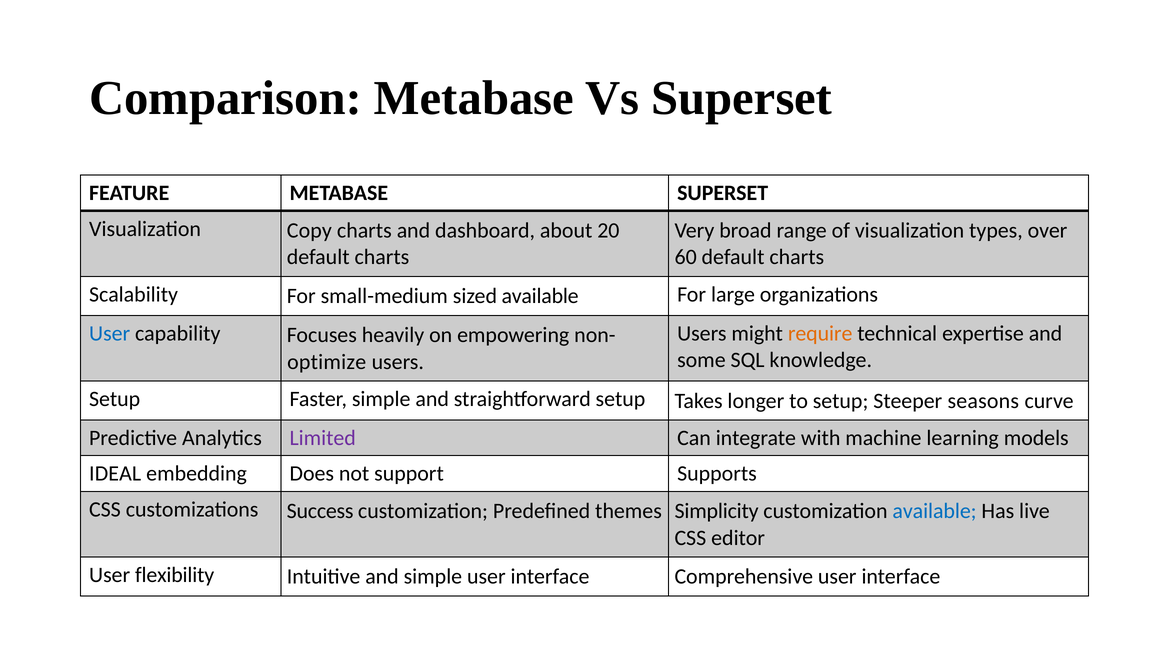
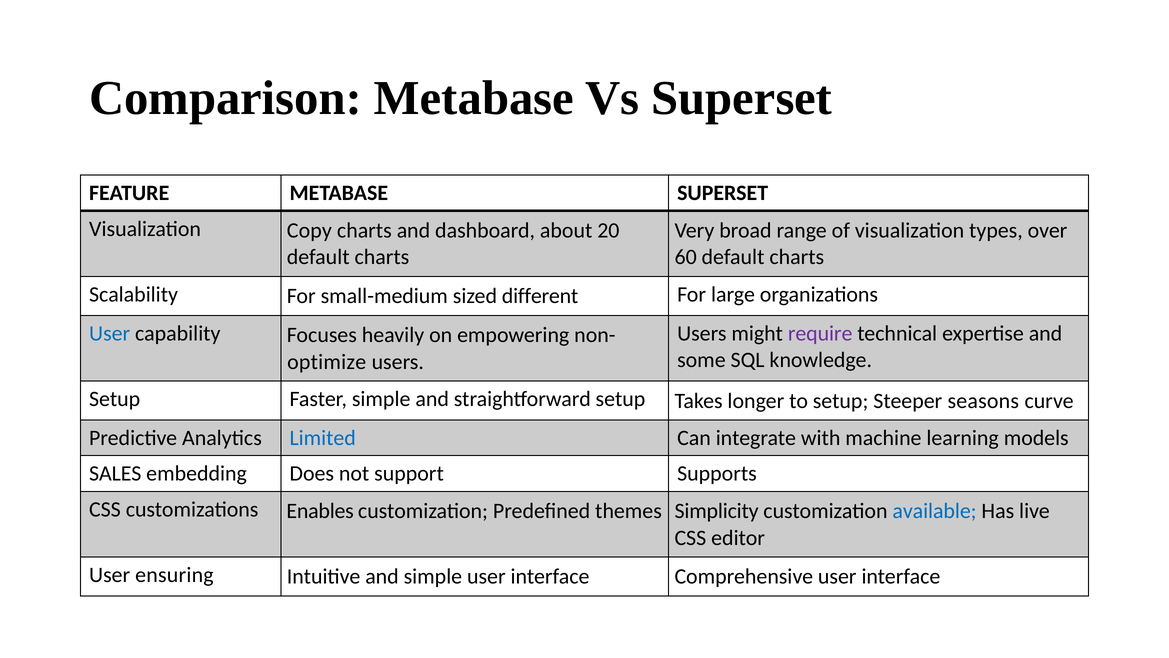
sized available: available -> different
require colour: orange -> purple
Limited colour: purple -> blue
IDEAL: IDEAL -> SALES
Success: Success -> Enables
flexibility: flexibility -> ensuring
